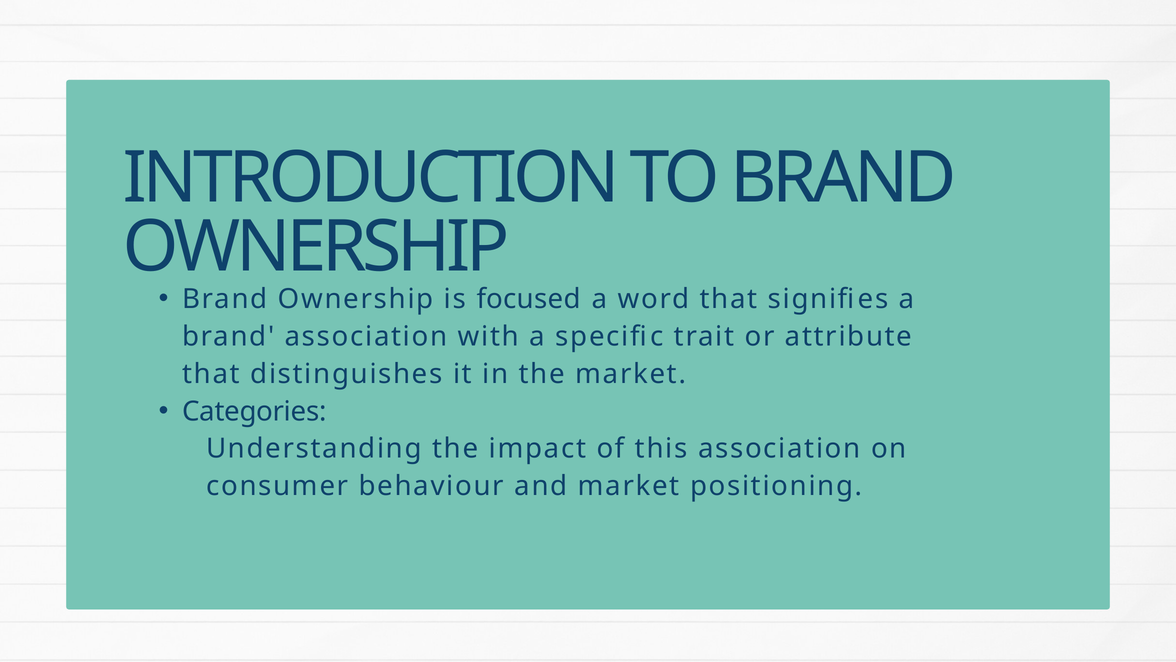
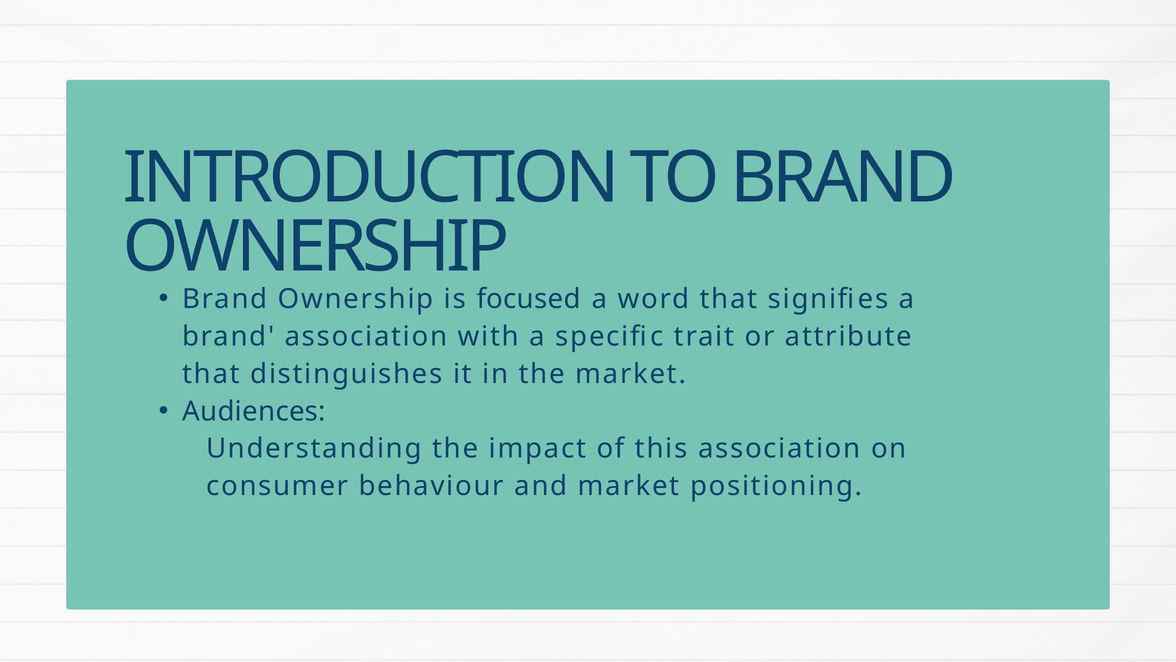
Categories: Categories -> Audiences
